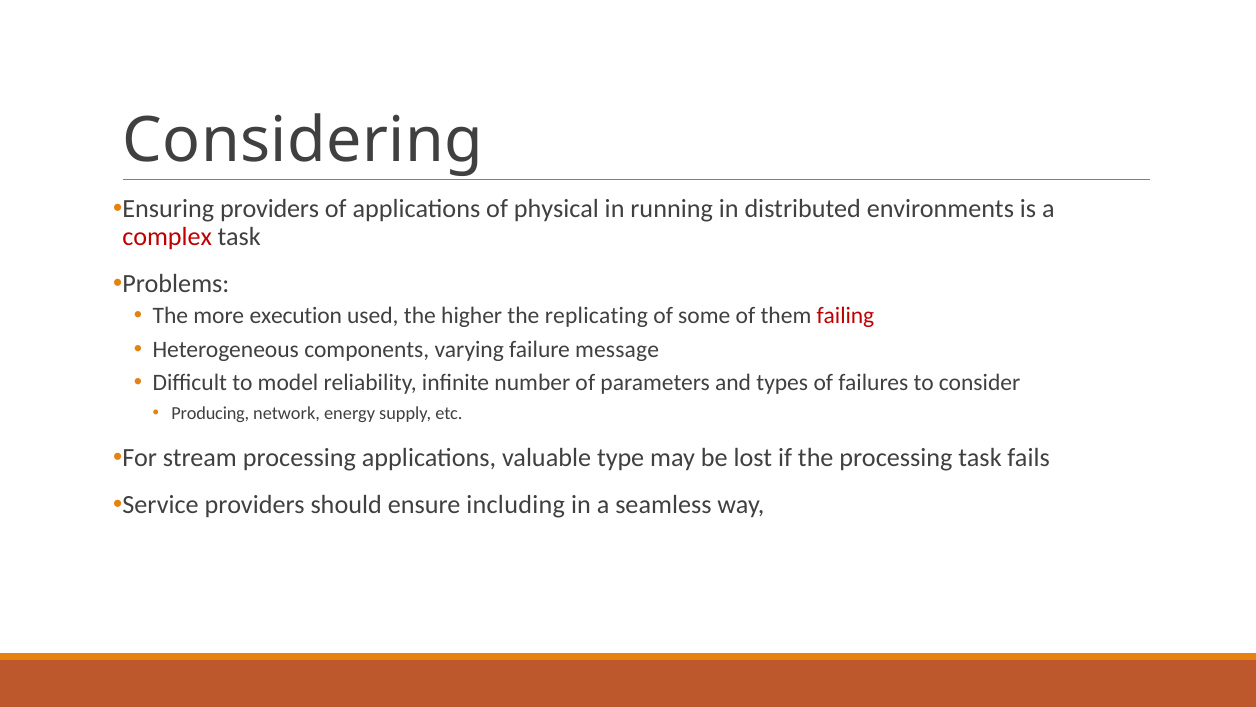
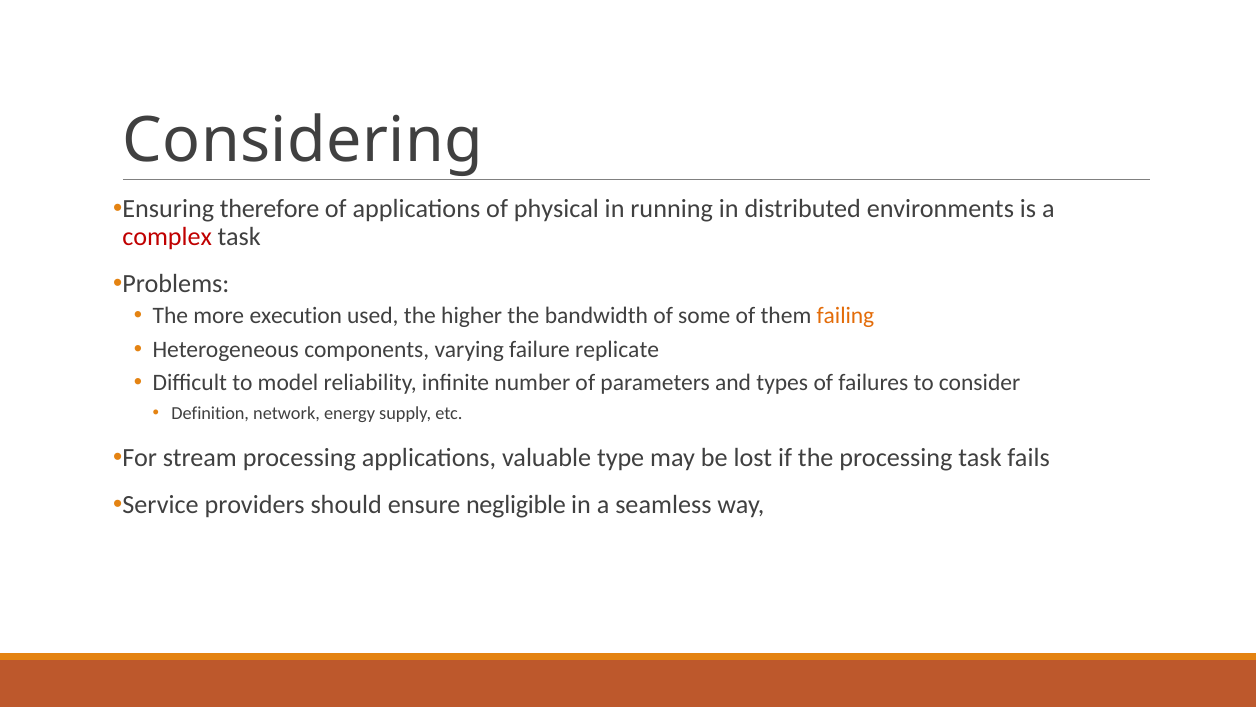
Ensuring providers: providers -> therefore
replicating: replicating -> bandwidth
failing colour: red -> orange
message: message -> replicate
Producing: Producing -> Definition
including: including -> negligible
